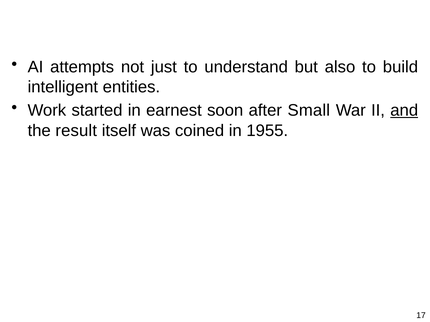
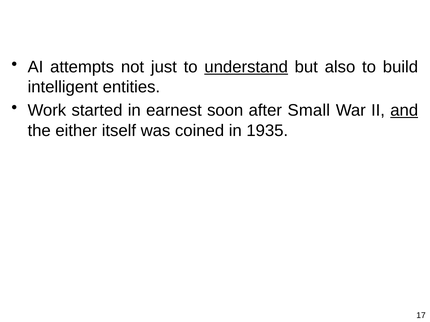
understand underline: none -> present
result: result -> either
1955: 1955 -> 1935
